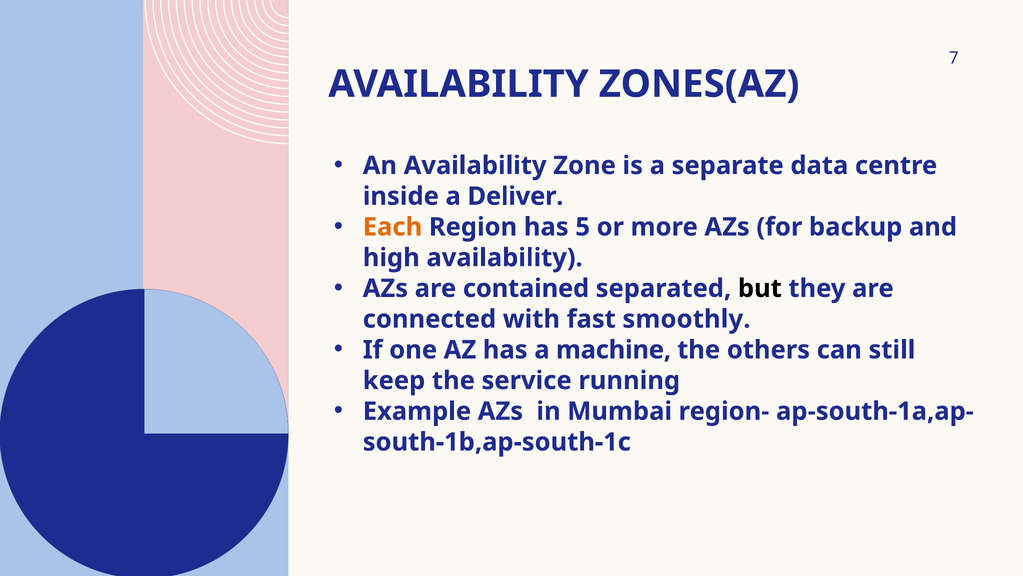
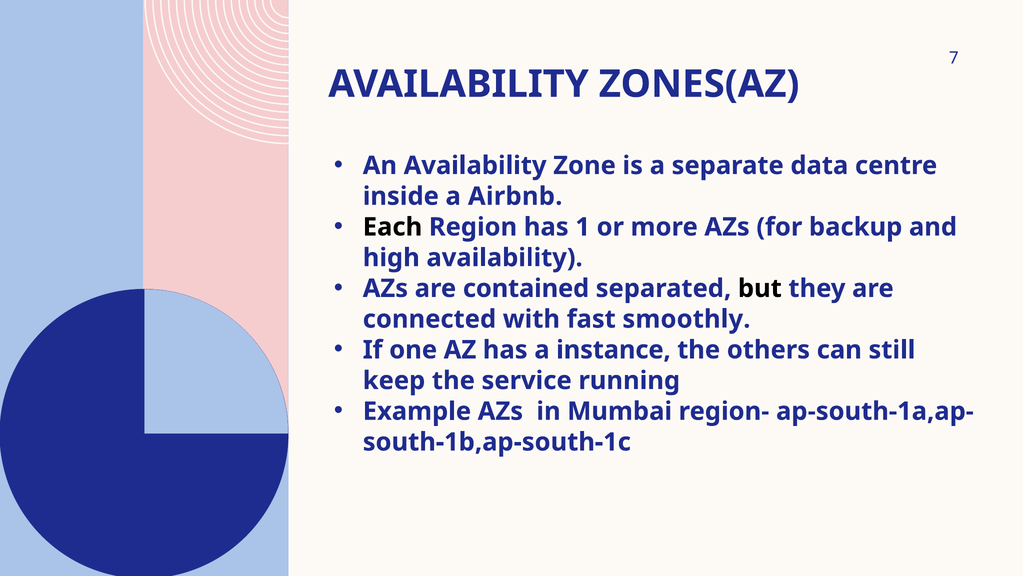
Deliver: Deliver -> Airbnb
Each colour: orange -> black
5: 5 -> 1
machine: machine -> instance
